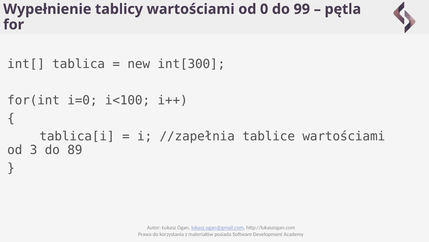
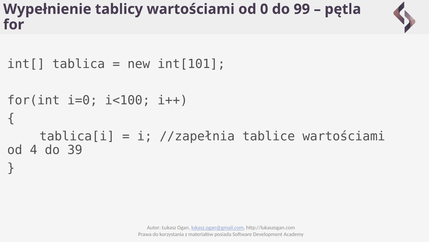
int[300: int[300 -> int[101
3: 3 -> 4
89: 89 -> 39
